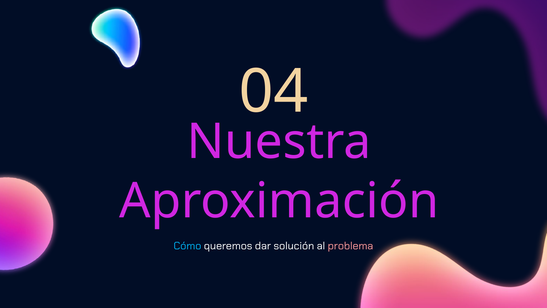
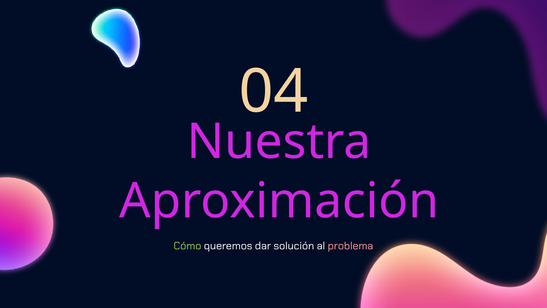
Cómo colour: light blue -> light green
